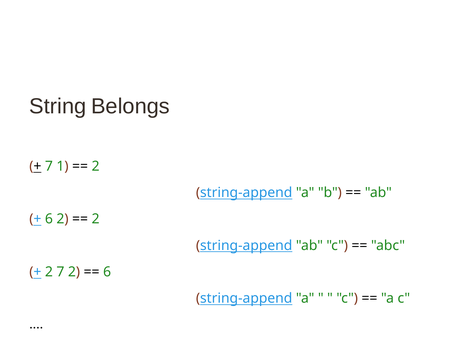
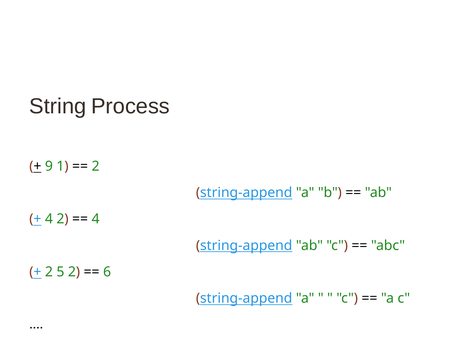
Belongs: Belongs -> Process
7 at (49, 166): 7 -> 9
6 at (49, 219): 6 -> 4
2 at (96, 219): 2 -> 4
2 7: 7 -> 5
